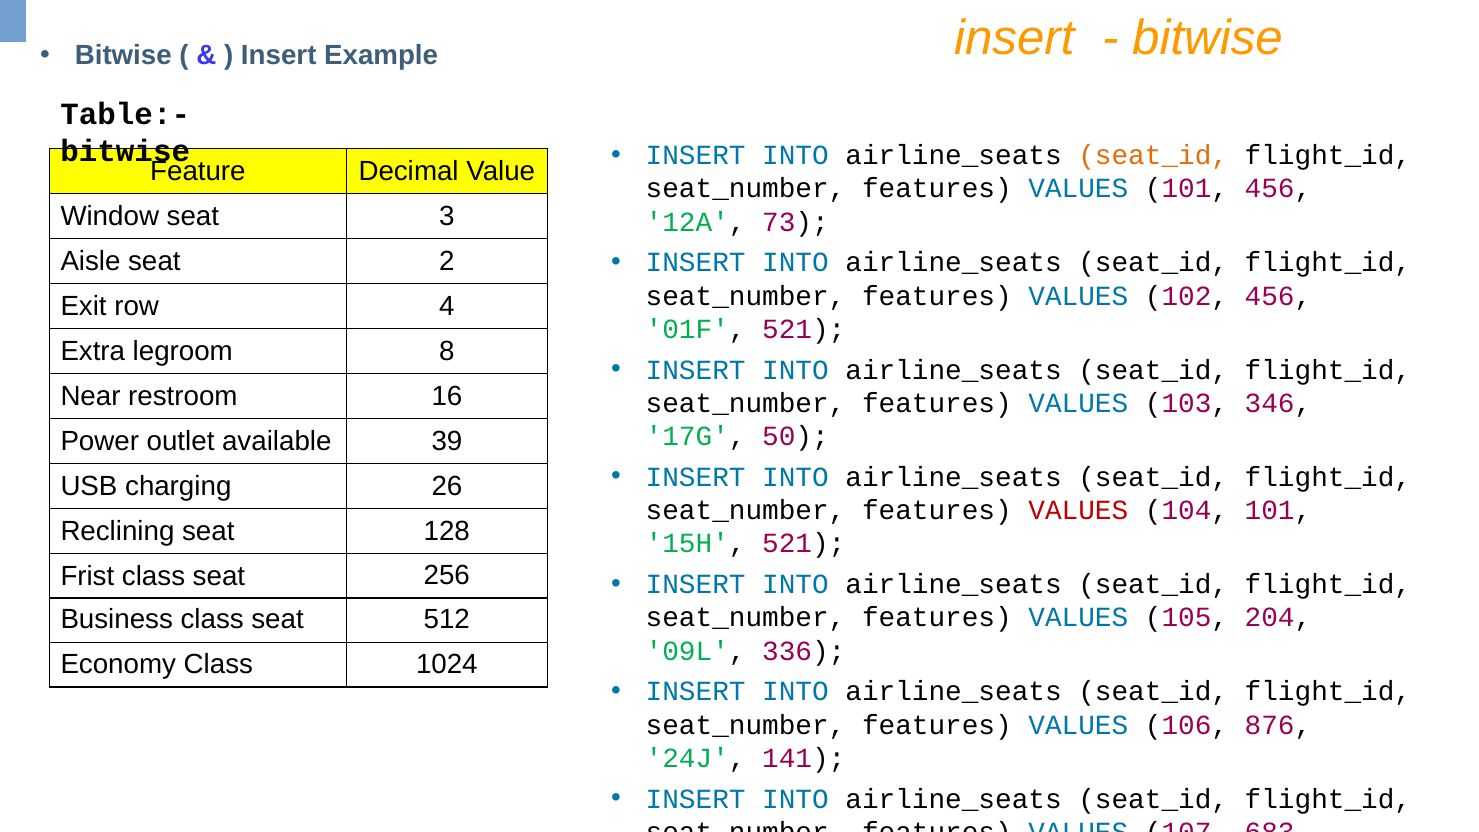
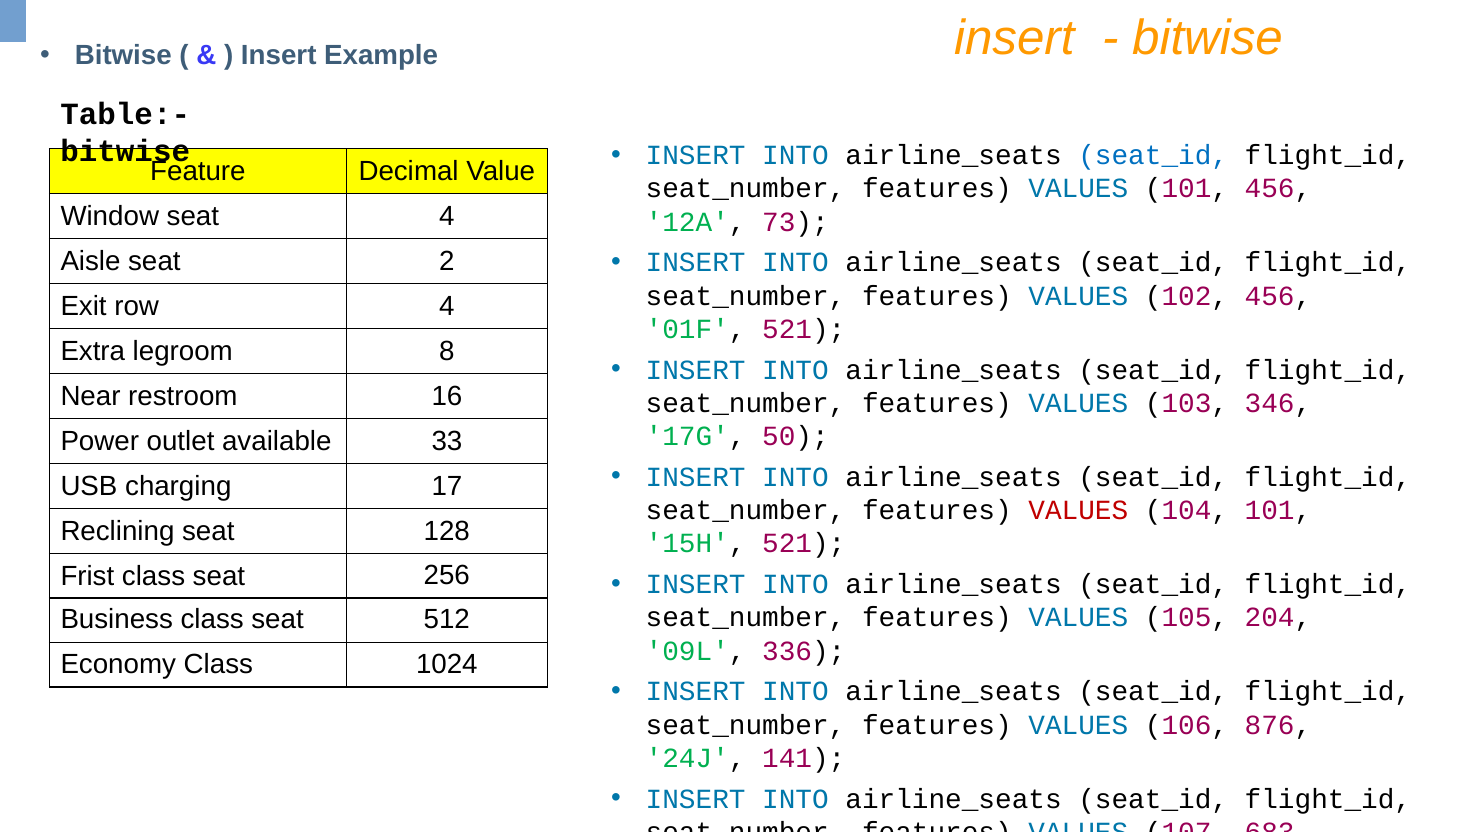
seat_id at (1153, 156) colour: orange -> blue
seat 3: 3 -> 4
39: 39 -> 33
26: 26 -> 17
